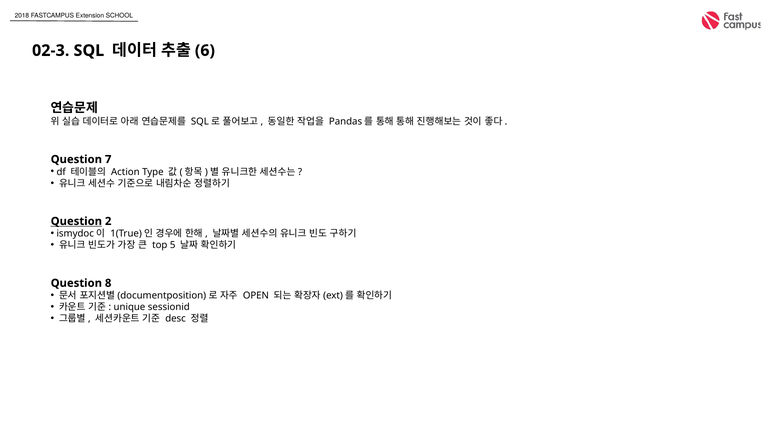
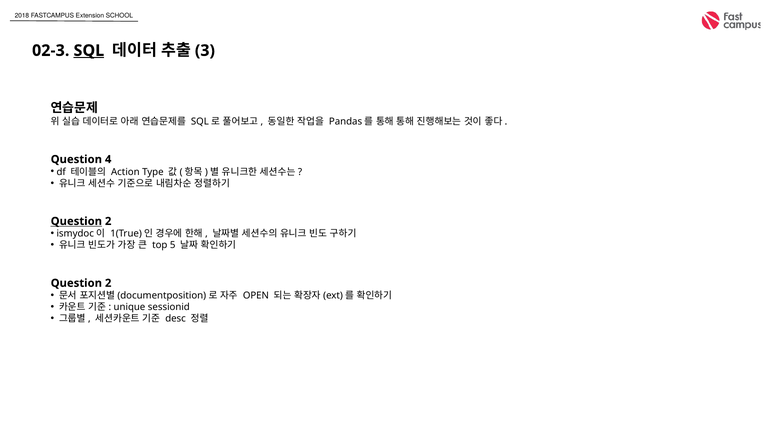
SQL underline: none -> present
6: 6 -> 3
7: 7 -> 4
8 at (108, 283): 8 -> 2
